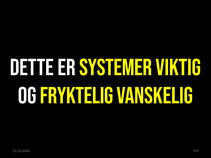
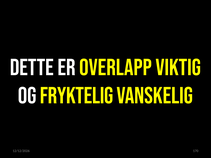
SYSTEMER: SYSTEMER -> OVERLAPP
